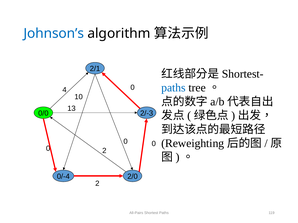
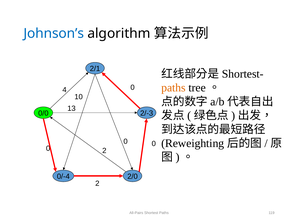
paths at (173, 88) colour: blue -> orange
